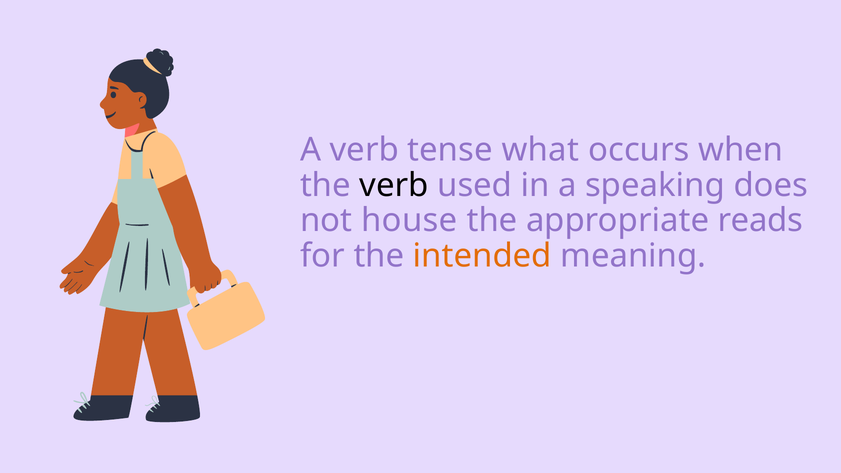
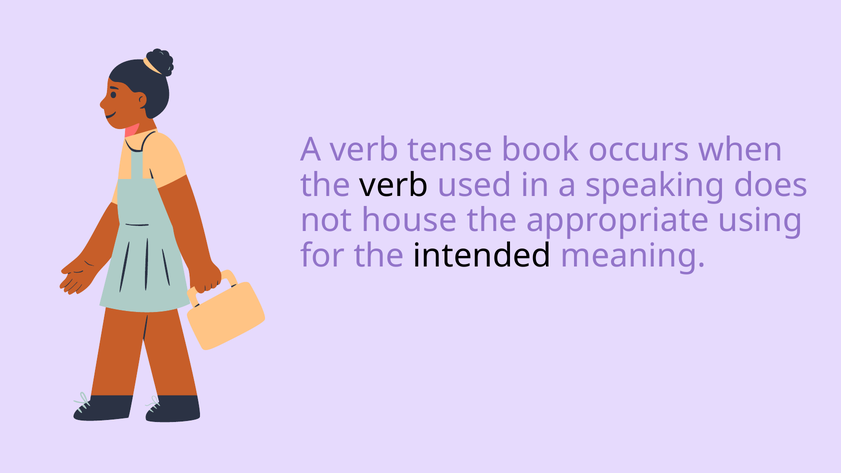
what: what -> book
reads: reads -> using
intended colour: orange -> black
